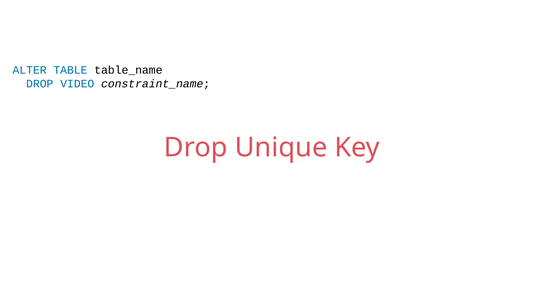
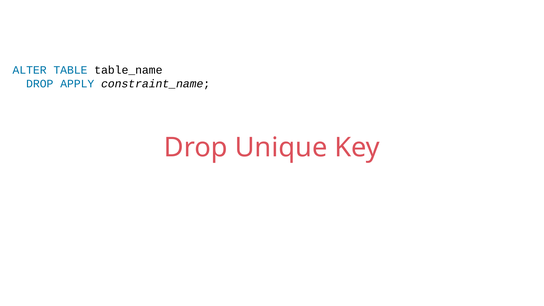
VIDEO: VIDEO -> APPLY
